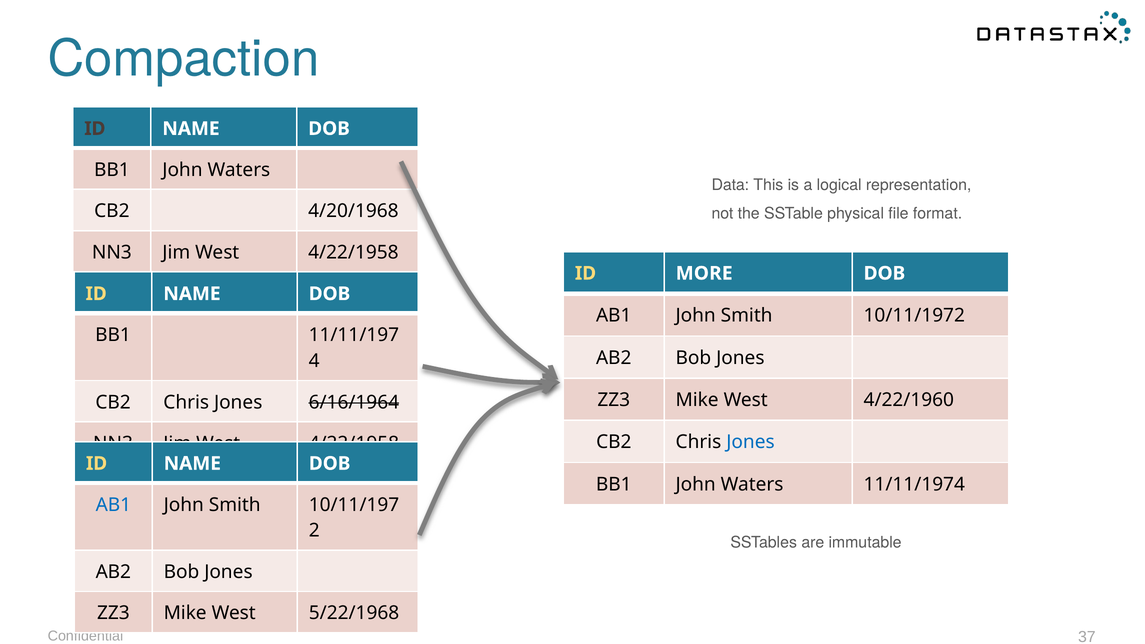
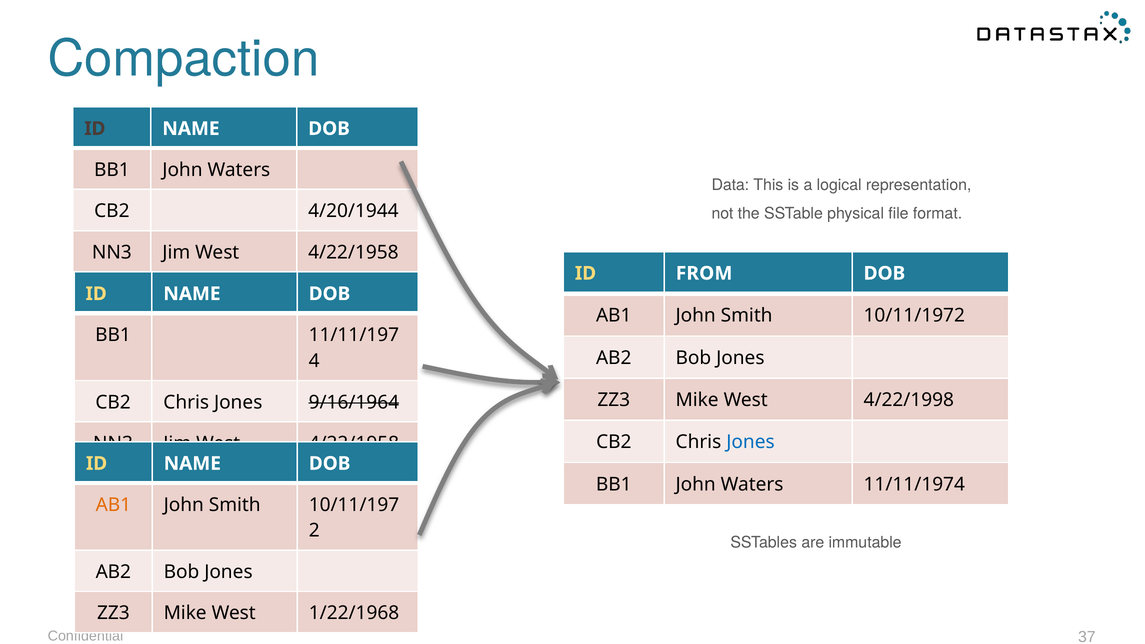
4/20/1968: 4/20/1968 -> 4/20/1944
MORE: MORE -> FROM
4/22/1960: 4/22/1960 -> 4/22/1998
6/16/1964: 6/16/1964 -> 9/16/1964
AB1 at (113, 505) colour: blue -> orange
5/22/1968: 5/22/1968 -> 1/22/1968
